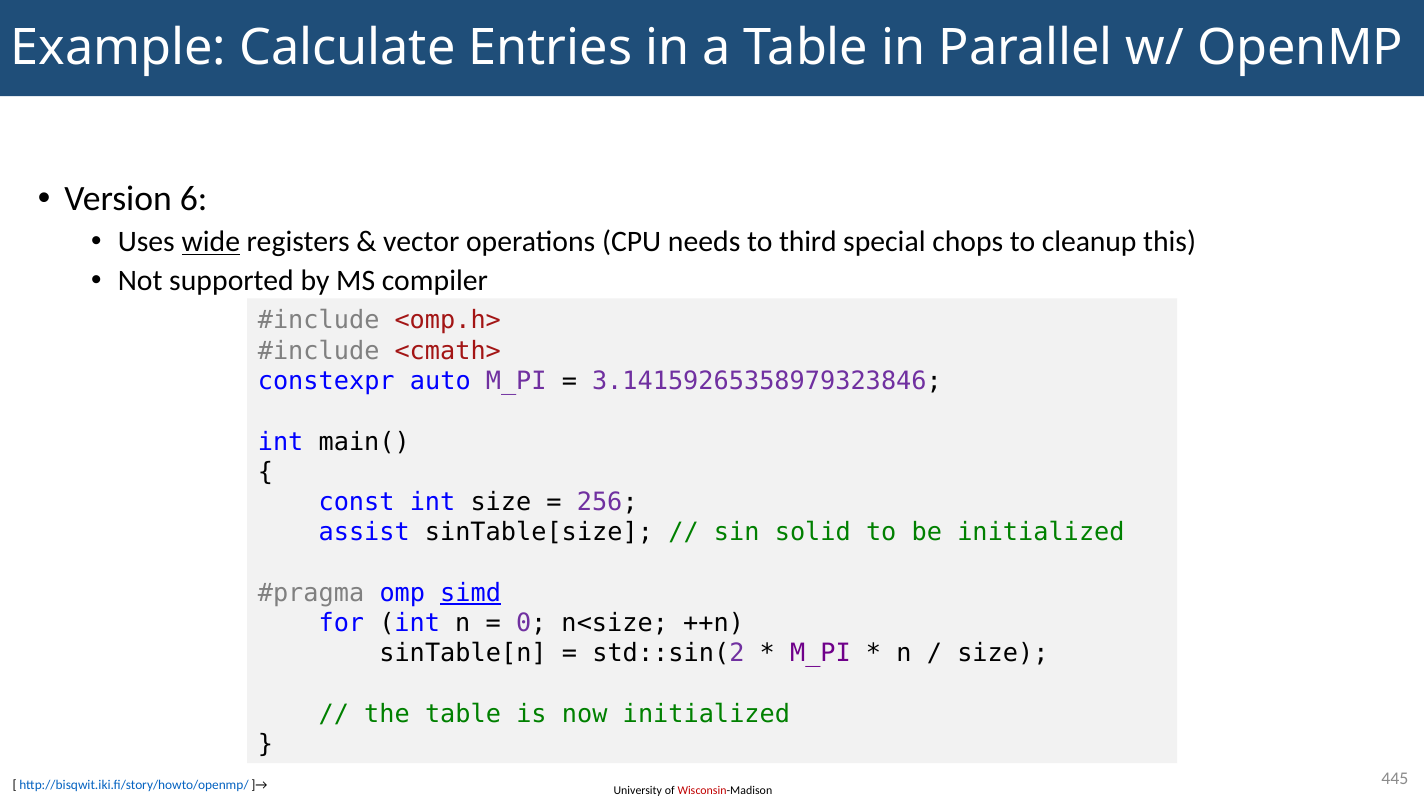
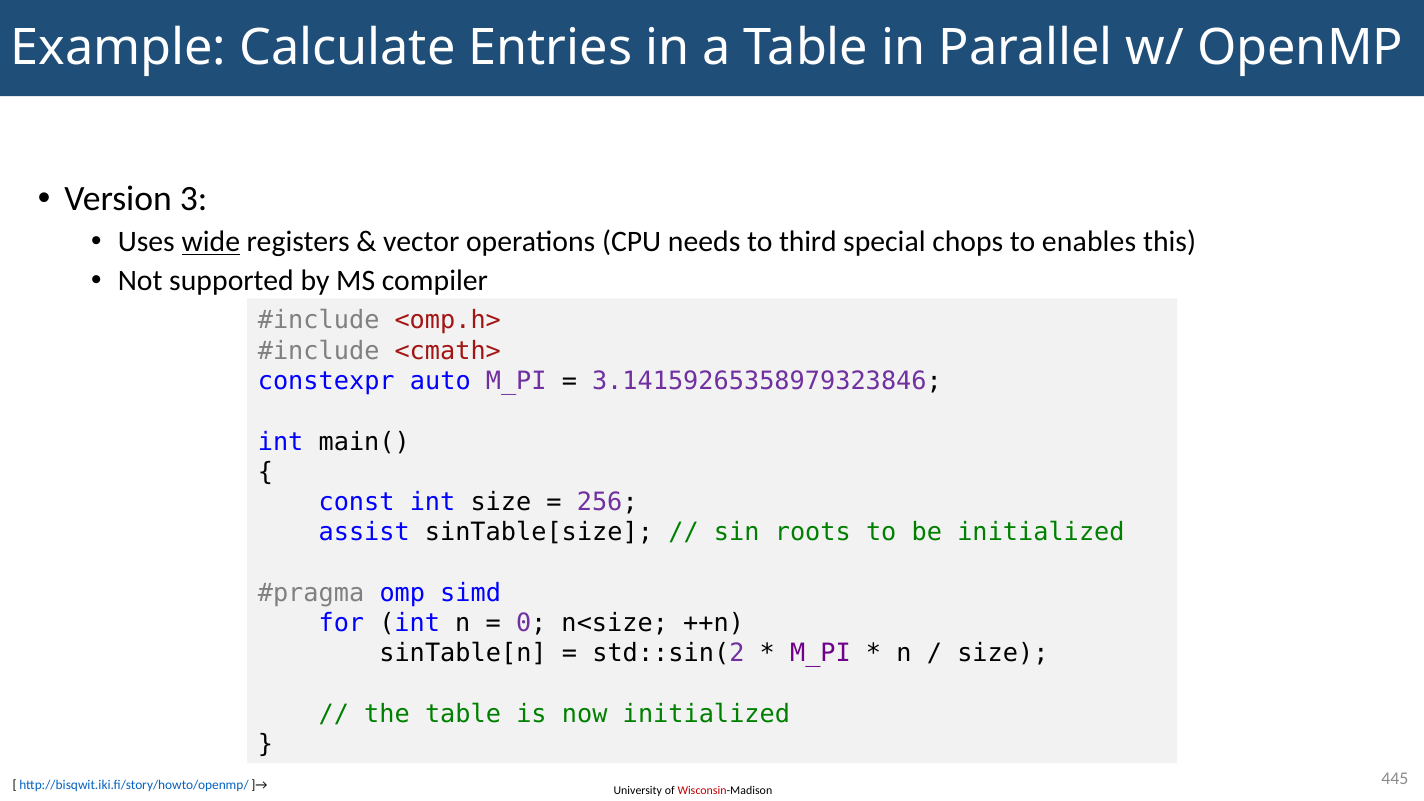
6: 6 -> 3
cleanup: cleanup -> enables
solid: solid -> roots
simd underline: present -> none
